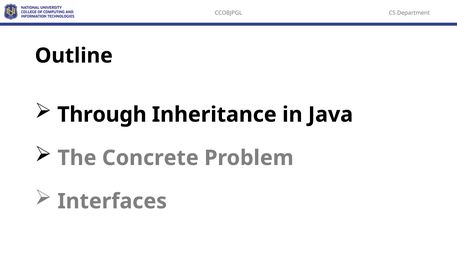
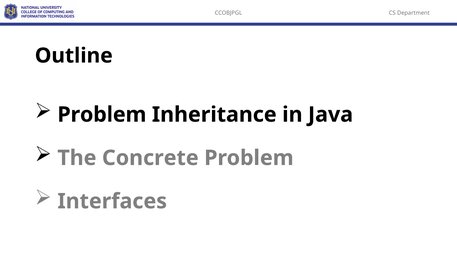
Through at (102, 115): Through -> Problem
